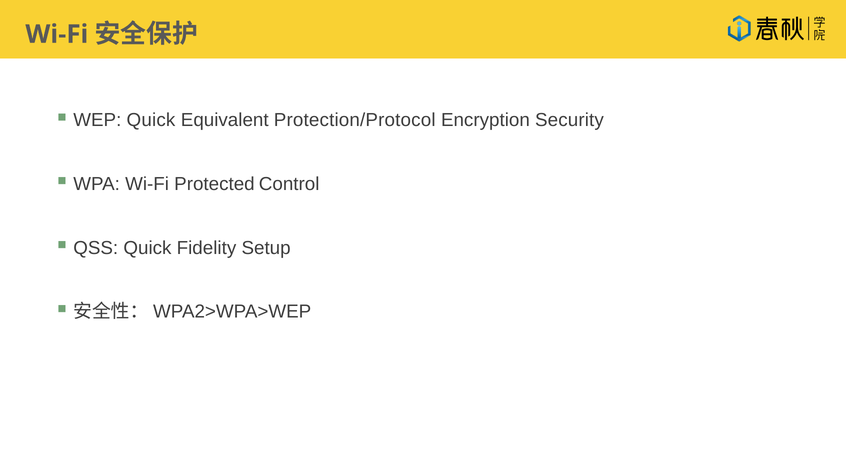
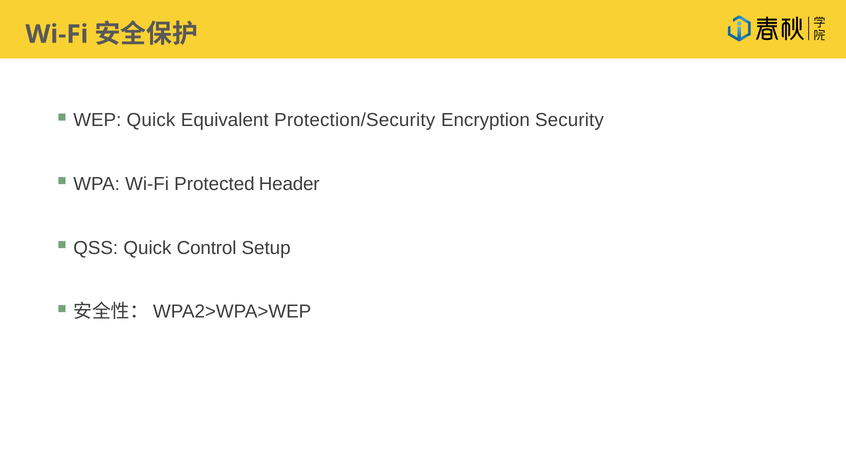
Protection/Protocol: Protection/Protocol -> Protection/Security
Control: Control -> Header
Fidelity: Fidelity -> Control
